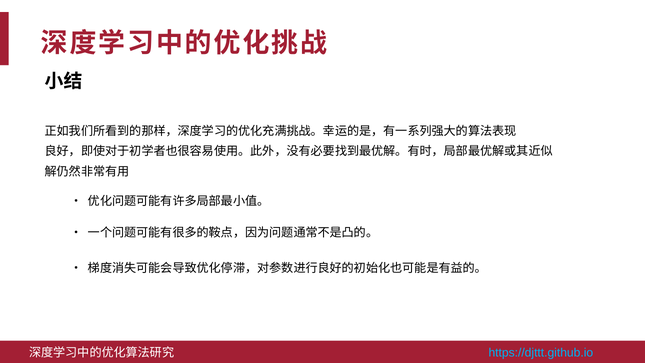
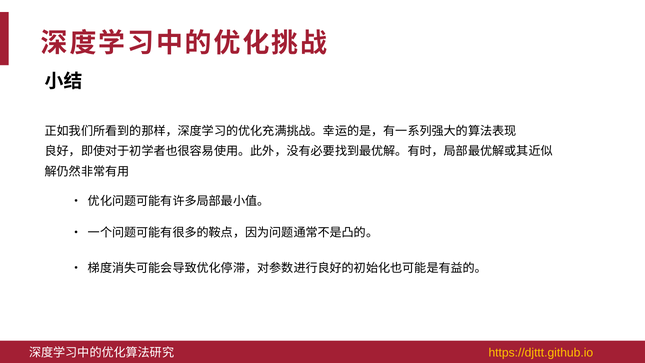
https://djttt.github.io colour: light blue -> yellow
